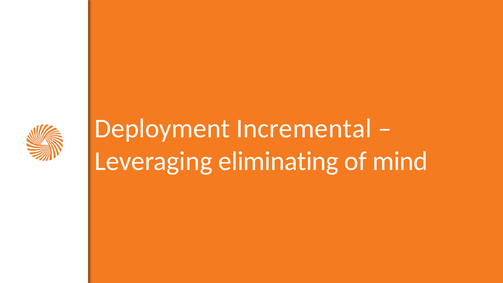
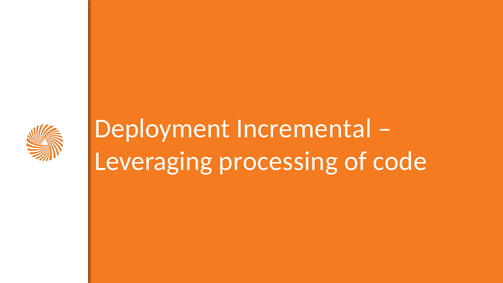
eliminating: eliminating -> processing
mind: mind -> code
